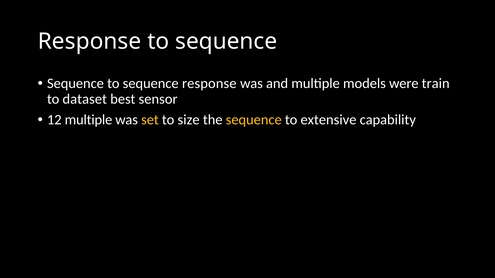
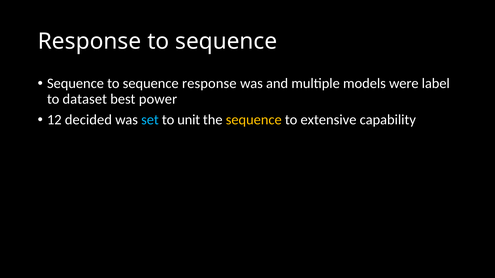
train: train -> label
sensor: sensor -> power
12 multiple: multiple -> decided
set colour: yellow -> light blue
size: size -> unit
